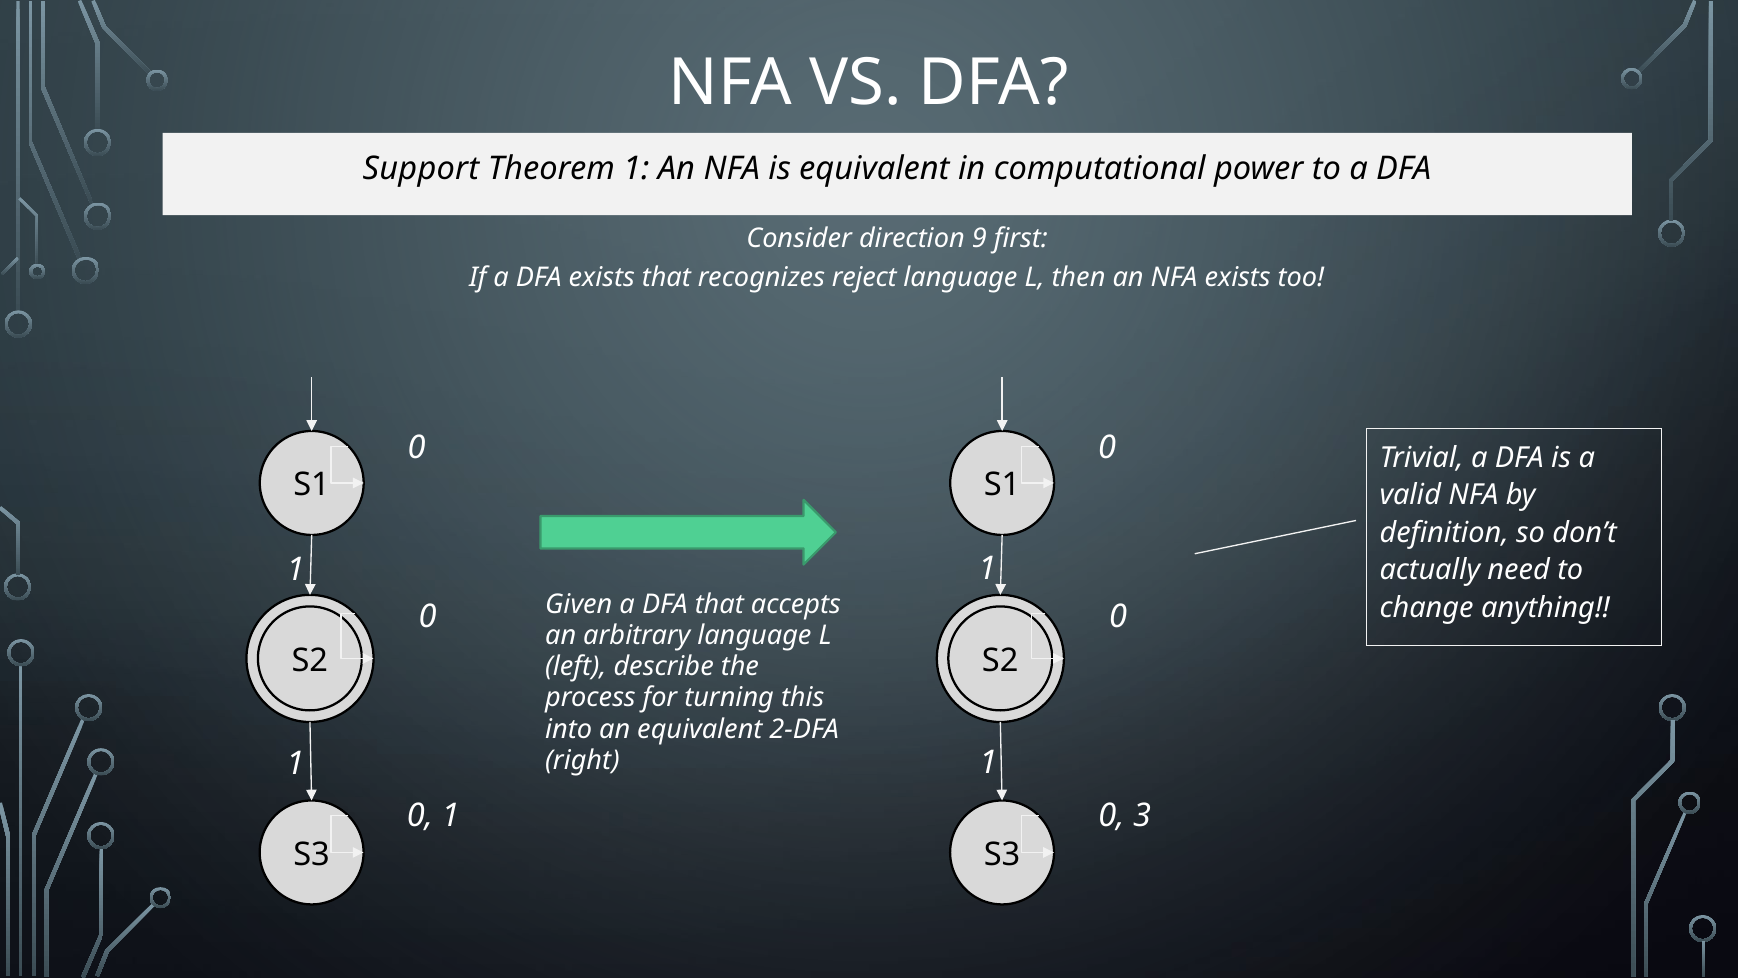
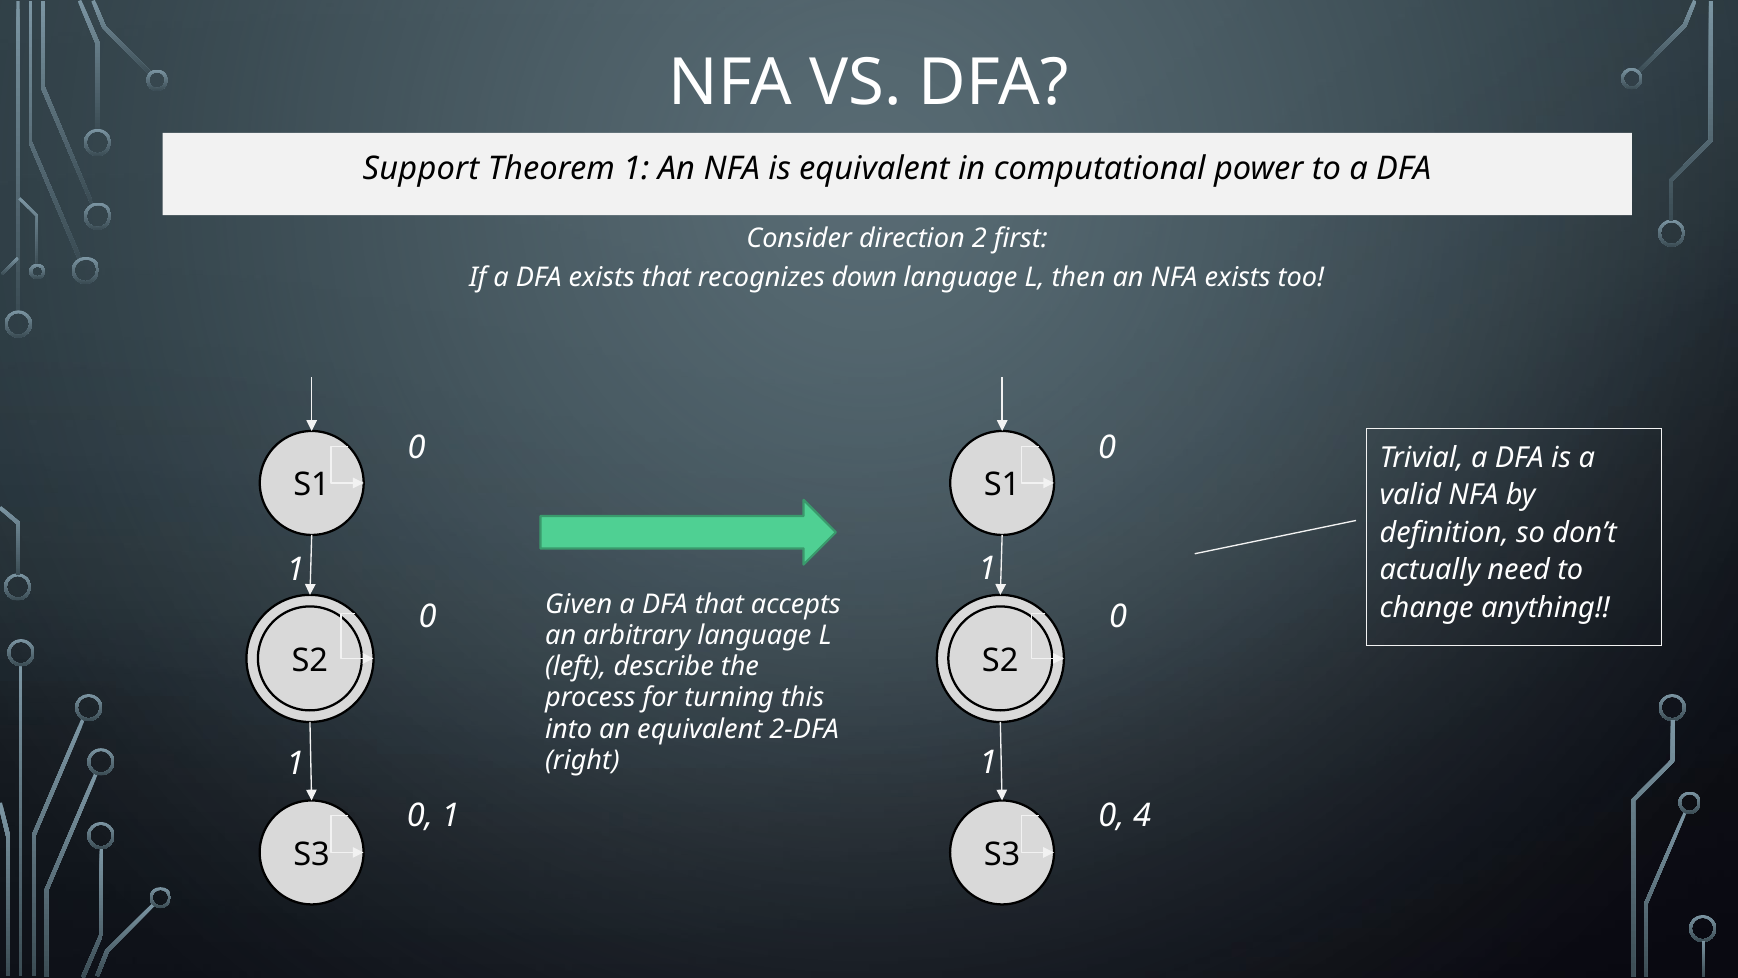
9: 9 -> 2
reject: reject -> down
3: 3 -> 4
